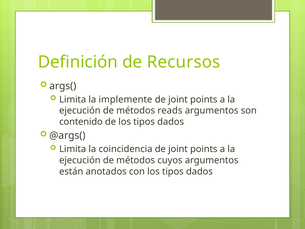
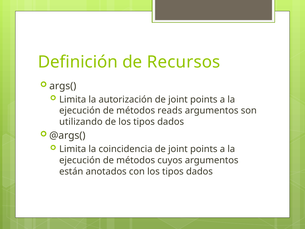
implemente: implemente -> autorización
contenido: contenido -> utilizando
